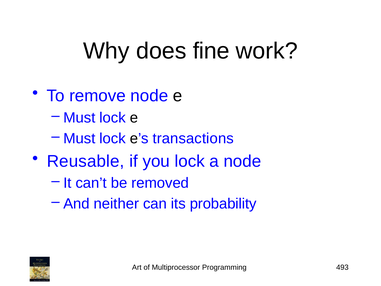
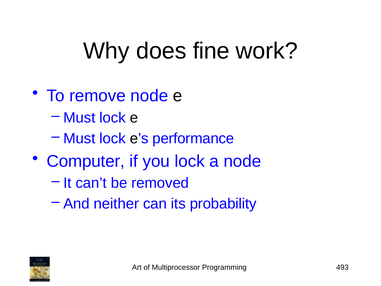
transactions: transactions -> performance
Reusable: Reusable -> Computer
